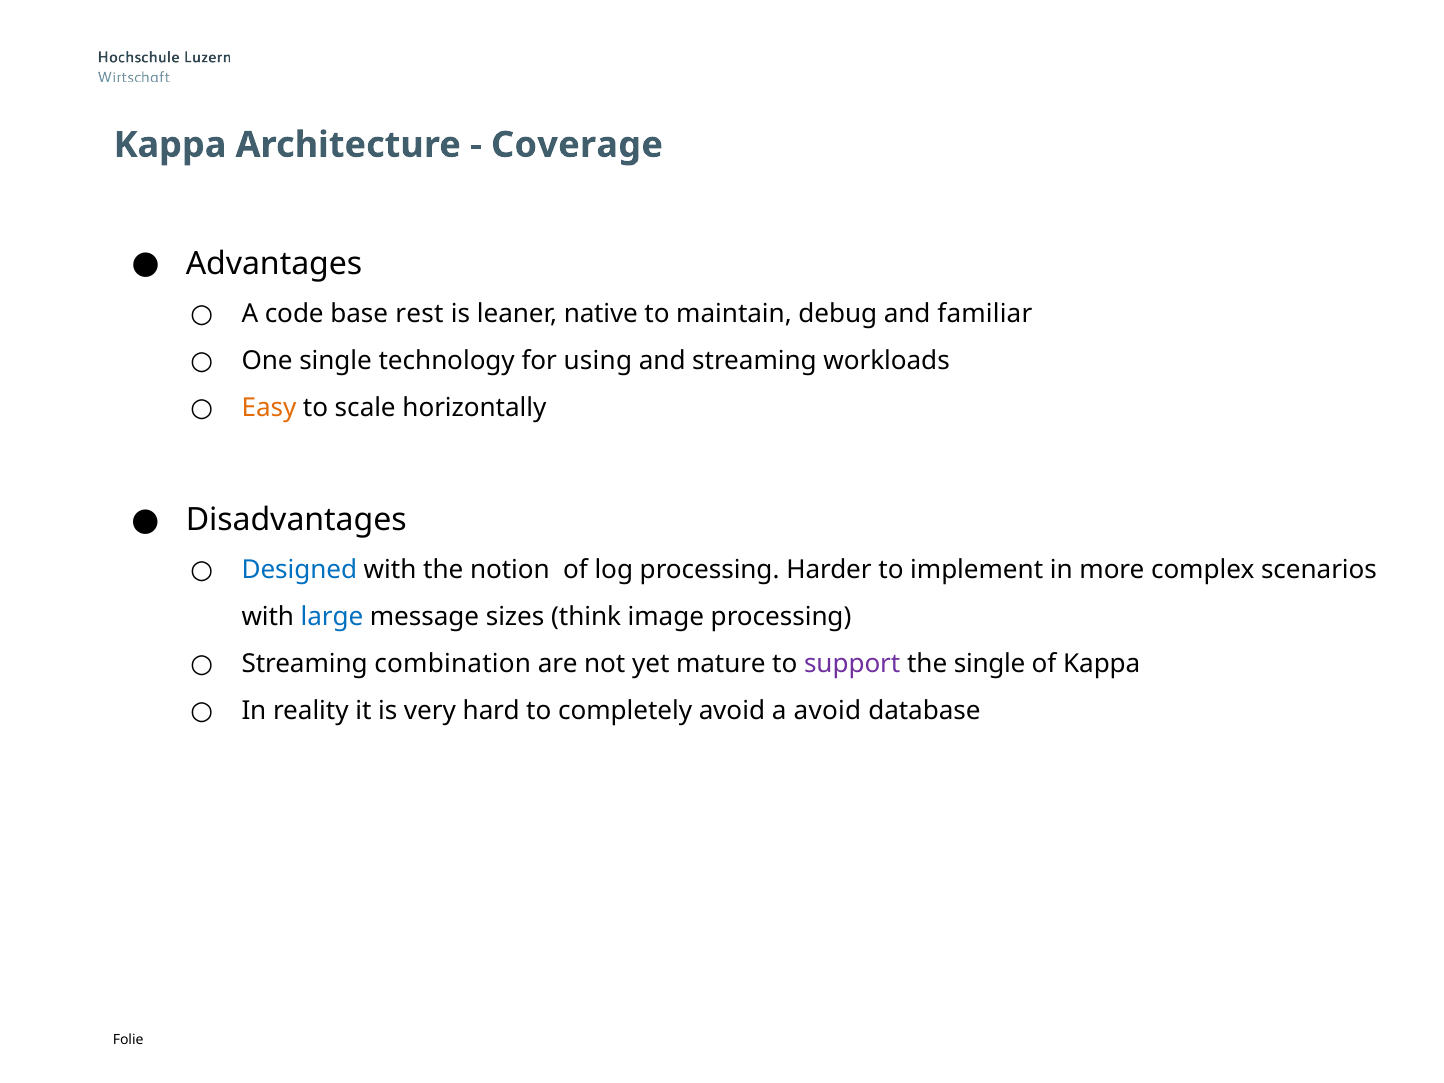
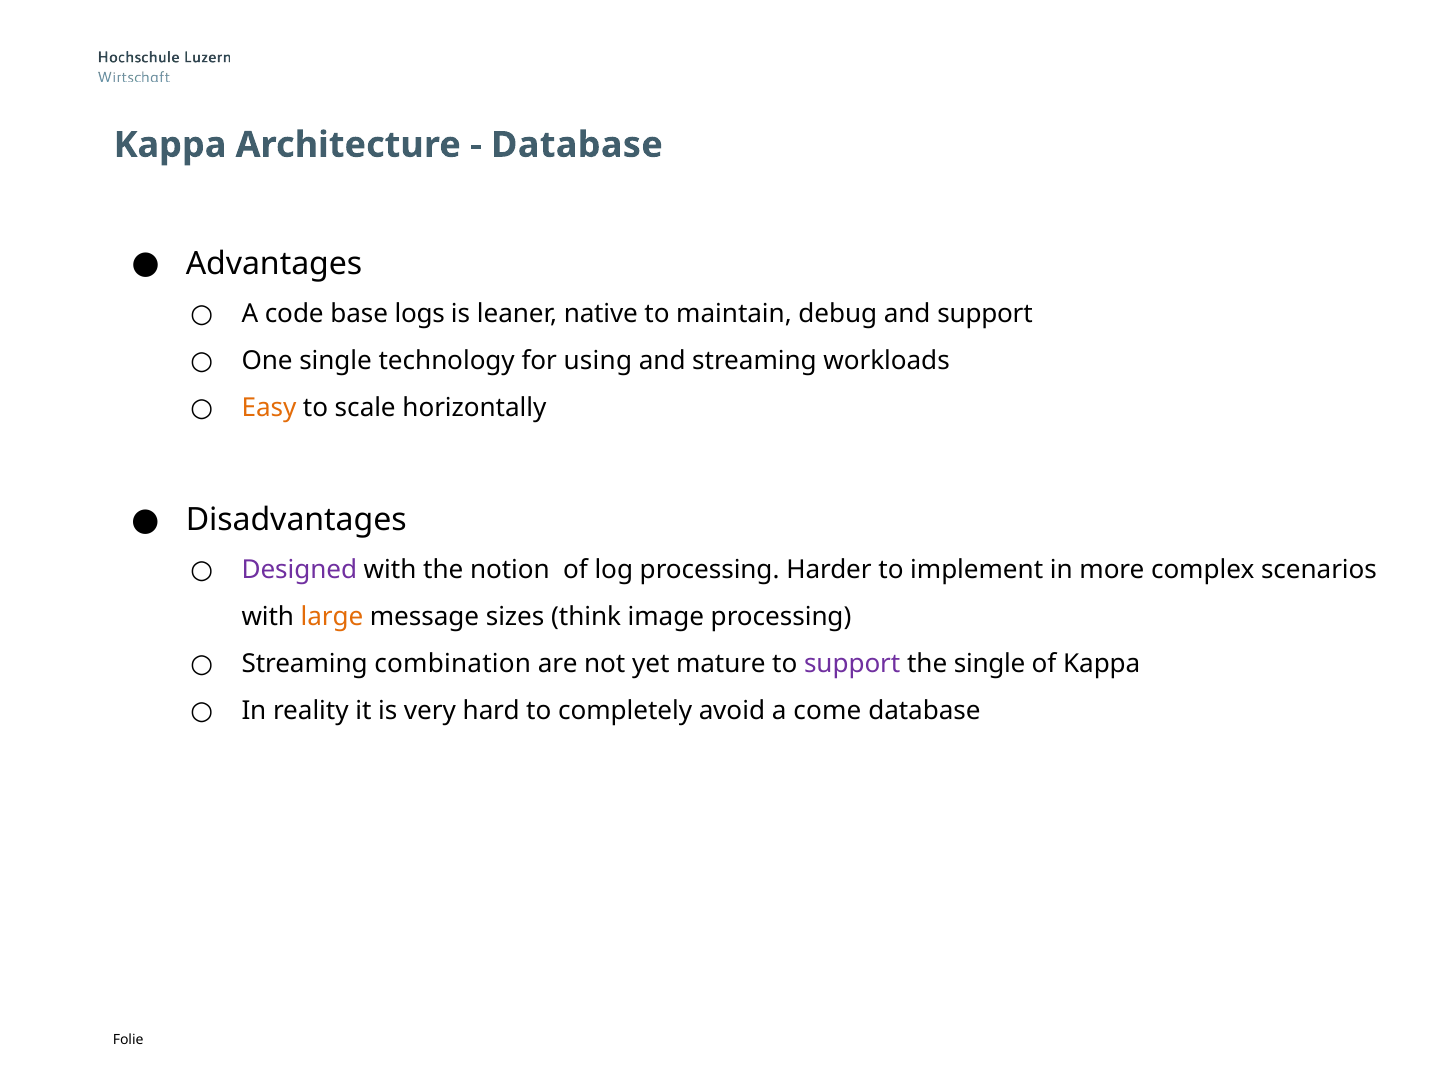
Coverage at (577, 145): Coverage -> Database
rest: rest -> logs
and familiar: familiar -> support
Designed colour: blue -> purple
large colour: blue -> orange
a avoid: avoid -> come
